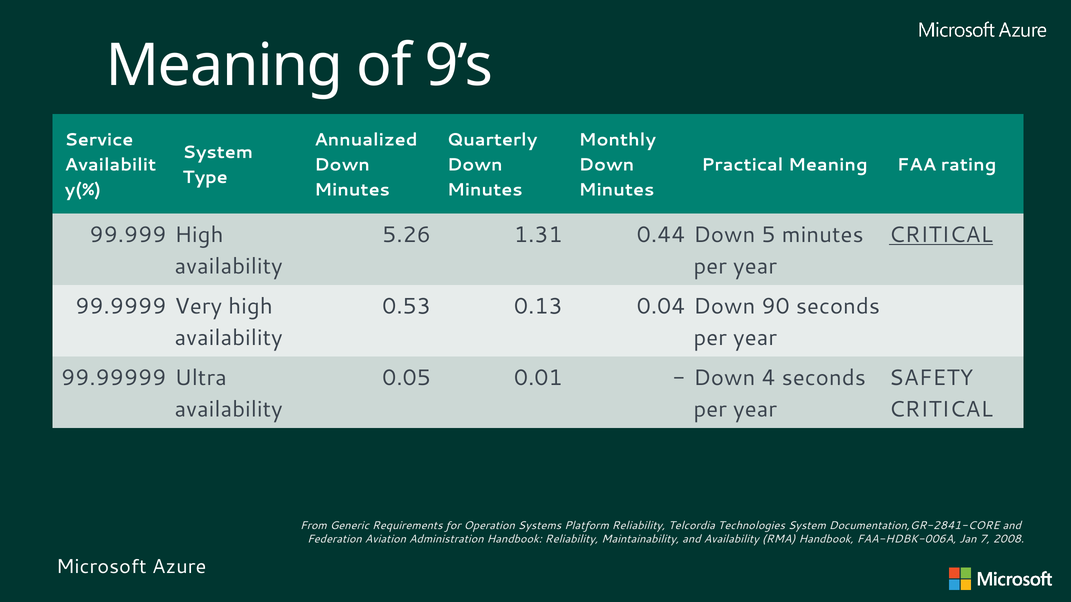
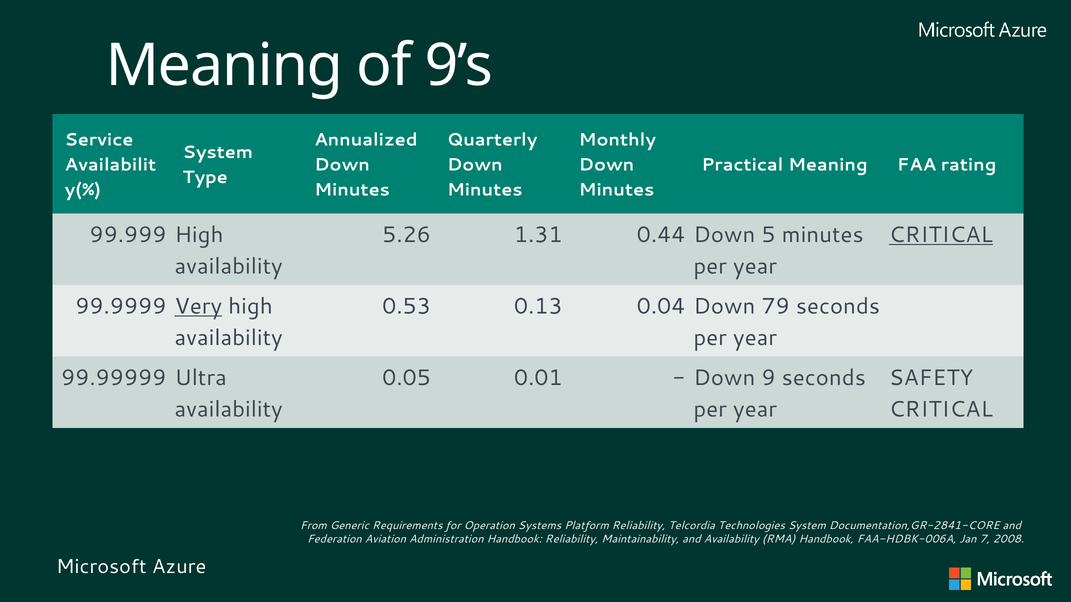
Very underline: none -> present
90: 90 -> 79
4: 4 -> 9
